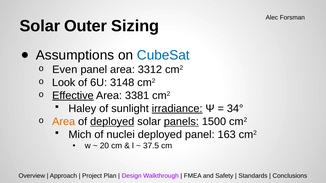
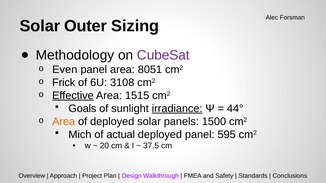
Assumptions: Assumptions -> Methodology
CubeSat colour: blue -> purple
3312: 3312 -> 8051
Look: Look -> Frick
3148: 3148 -> 3108
3381: 3381 -> 1515
Haley: Haley -> Goals
34°: 34° -> 44°
deployed at (112, 122) underline: present -> none
panels underline: present -> none
nuclei: nuclei -> actual
163: 163 -> 595
